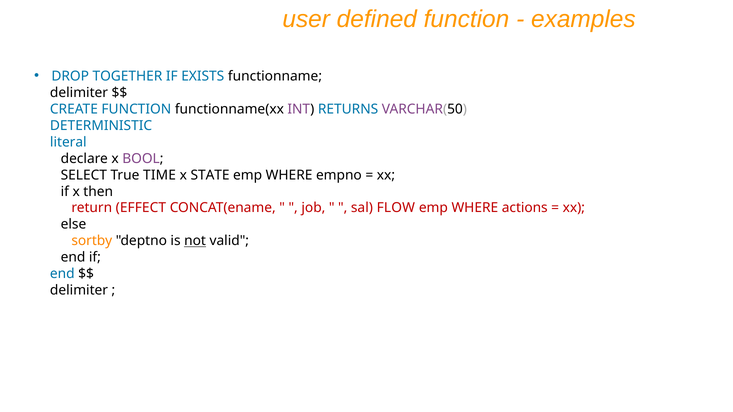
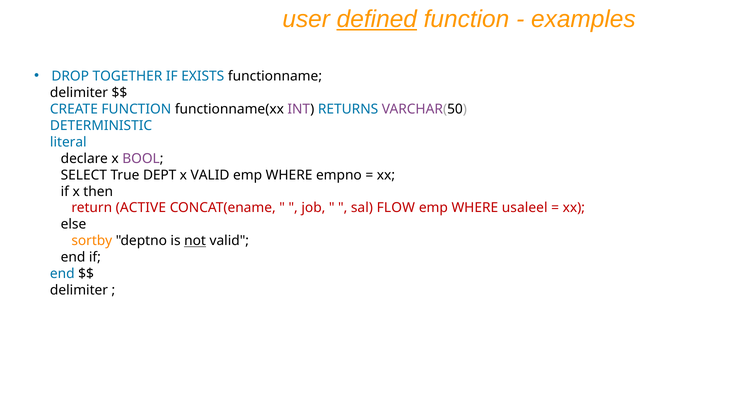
defined underline: none -> present
TIME: TIME -> DEPT
x STATE: STATE -> VALID
EFFECT: EFFECT -> ACTIVE
actions: actions -> usaleel
